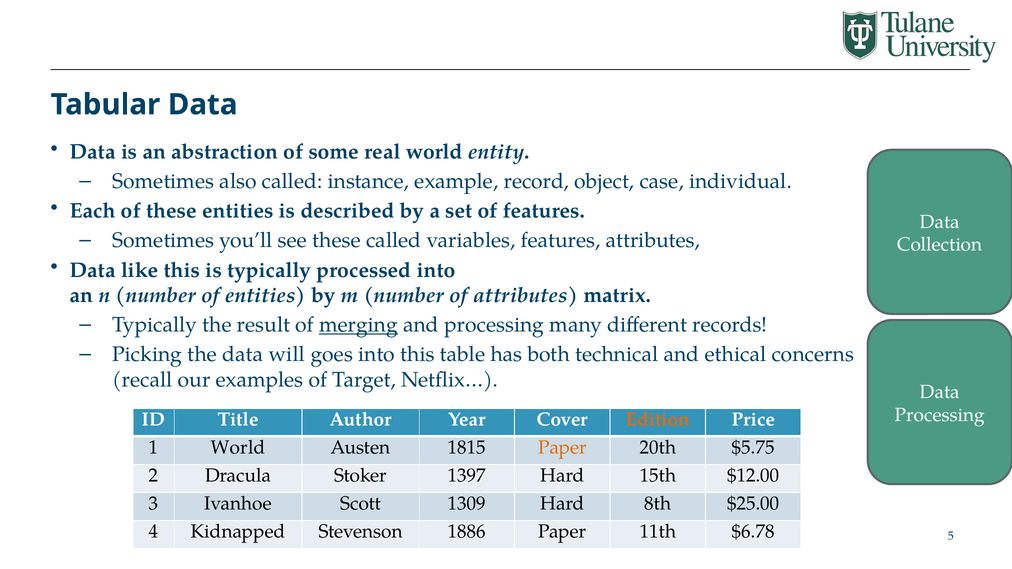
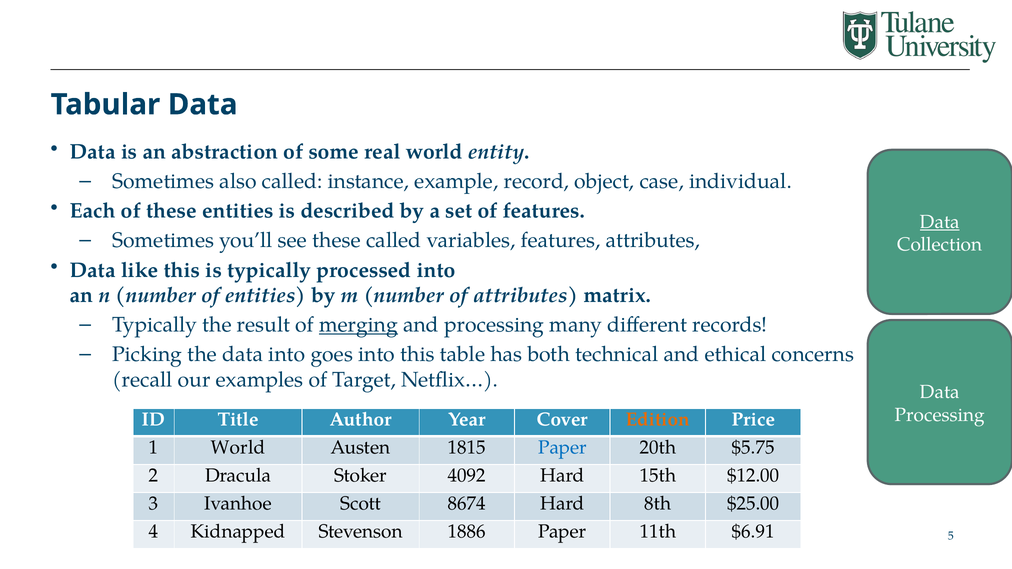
Data at (940, 222) underline: none -> present
data will: will -> into
Paper at (563, 448) colour: orange -> blue
1397: 1397 -> 4092
1309: 1309 -> 8674
$6.78: $6.78 -> $6.91
